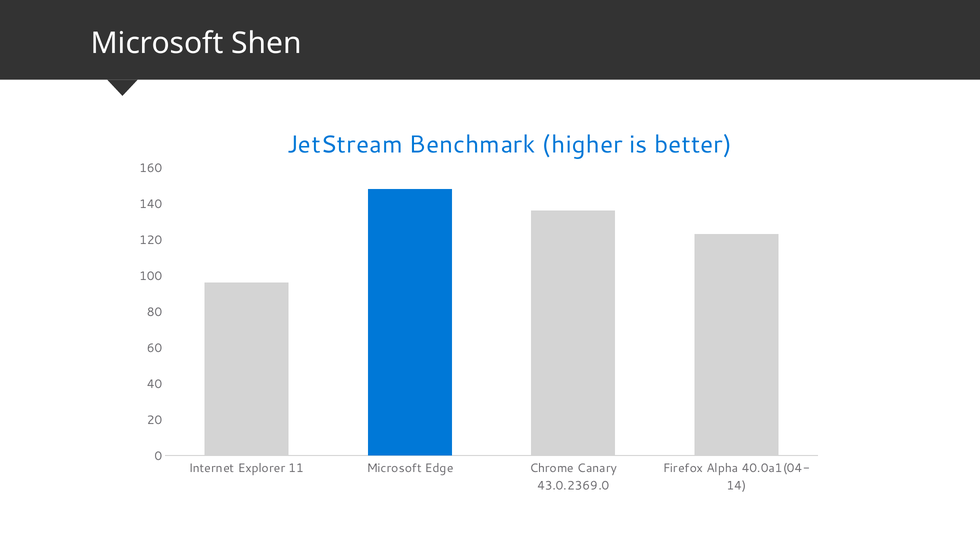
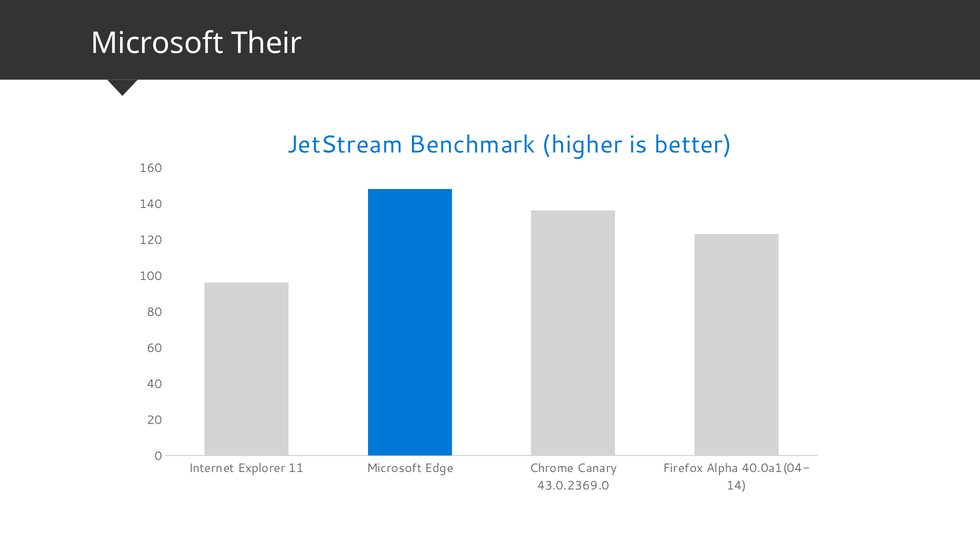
Shen: Shen -> Their
